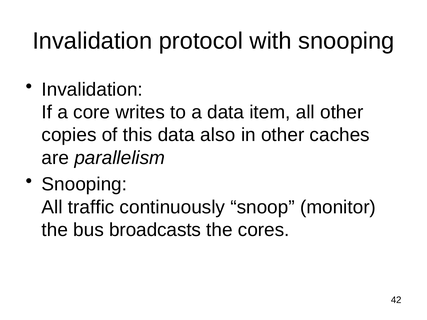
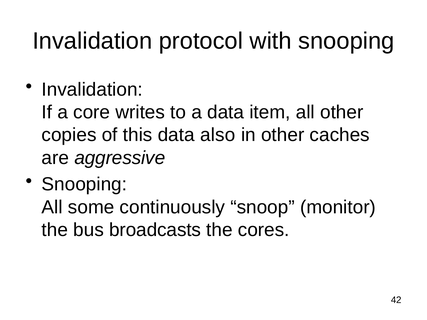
parallelism: parallelism -> aggressive
traffic: traffic -> some
